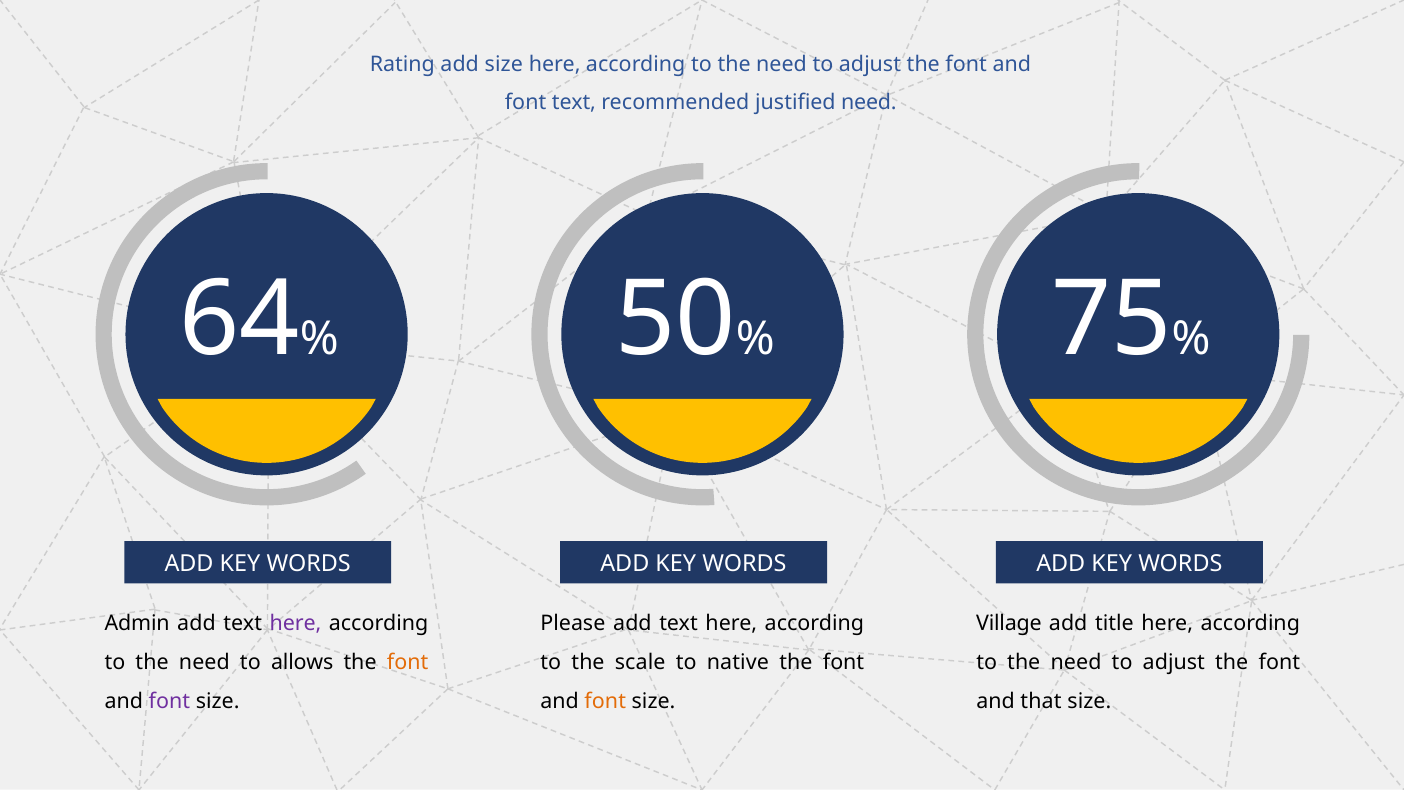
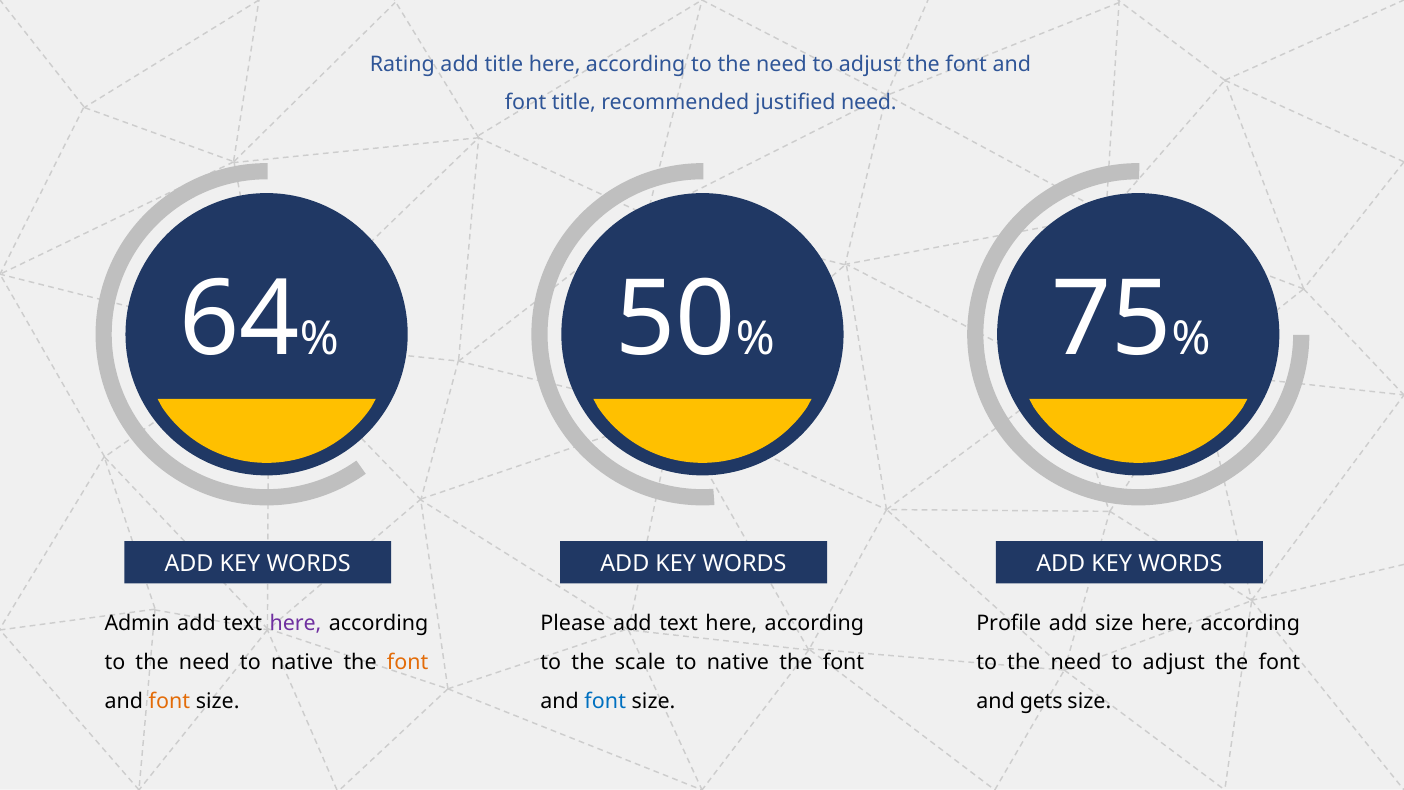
add size: size -> title
font text: text -> title
Village: Village -> Profile
add title: title -> size
need to allows: allows -> native
font at (169, 701) colour: purple -> orange
font at (605, 701) colour: orange -> blue
that: that -> gets
